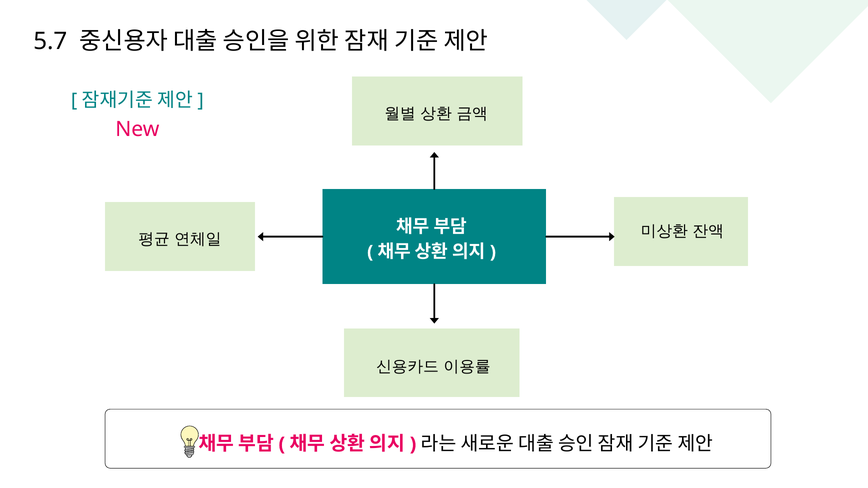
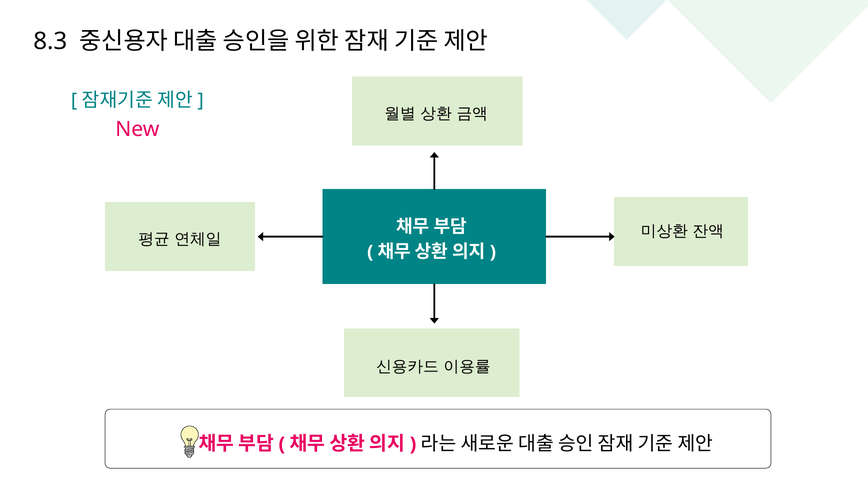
5.7: 5.7 -> 8.3
